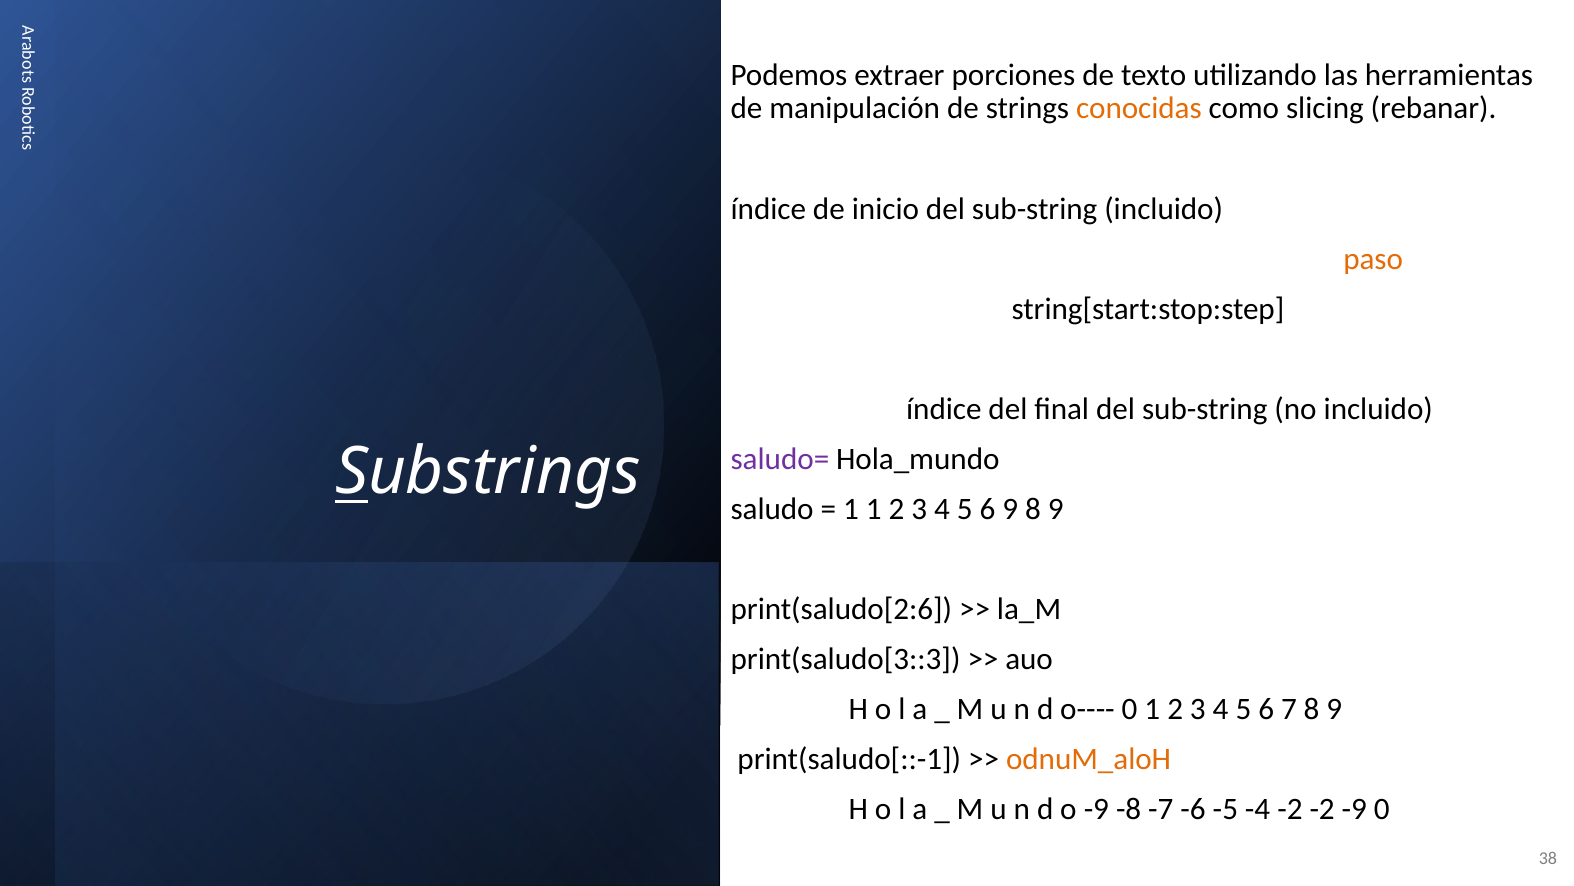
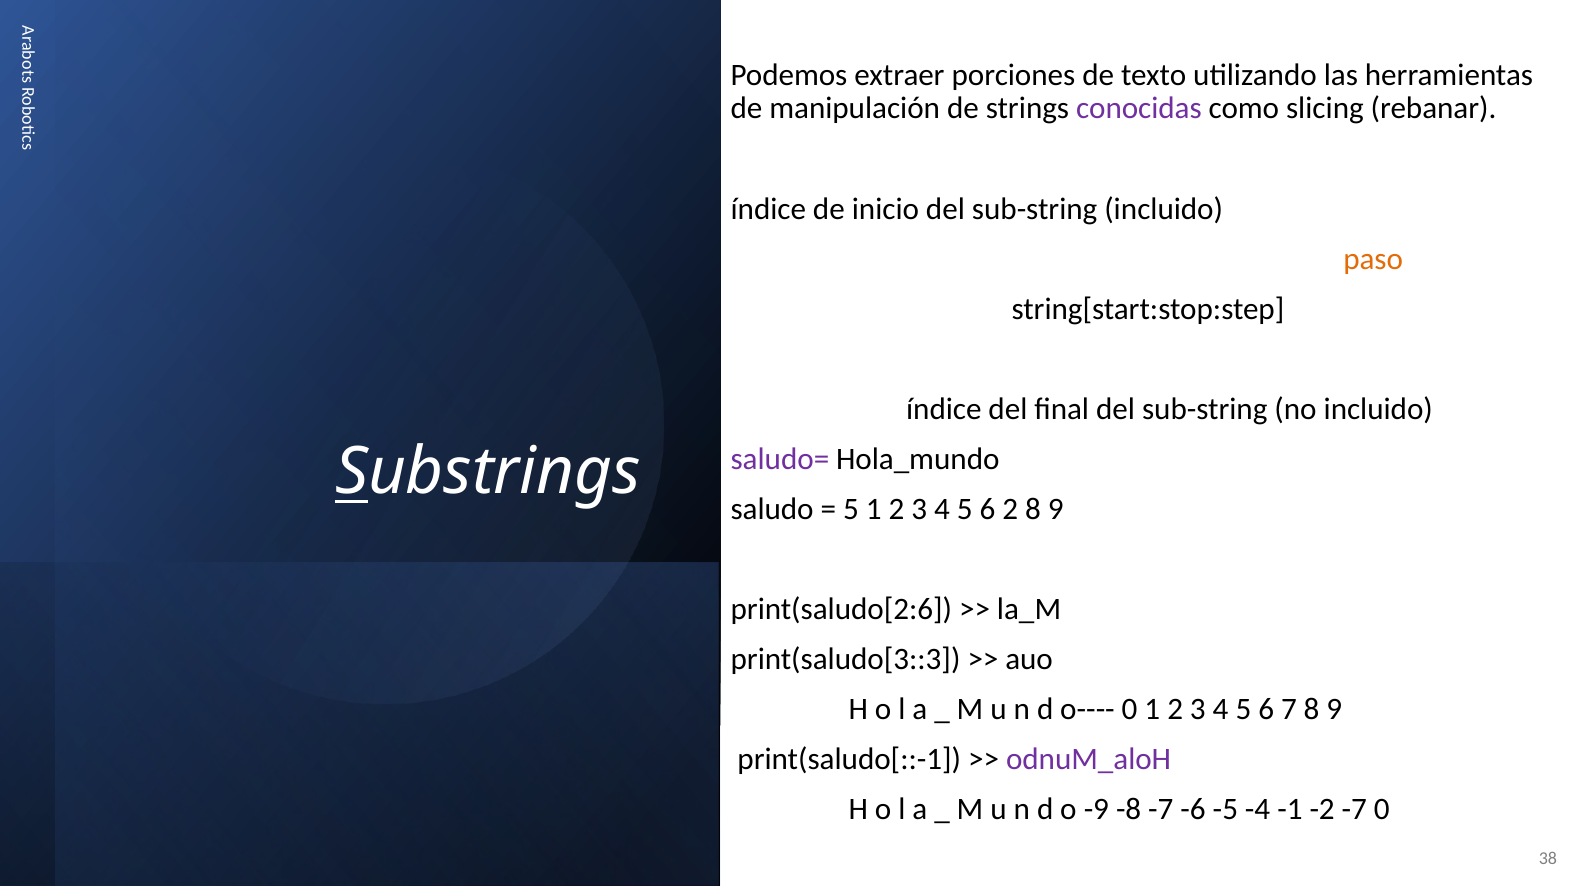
conocidas colour: orange -> purple
1 at (851, 509): 1 -> 5
6 9: 9 -> 2
odnuM_aloH colour: orange -> purple
-4 -2: -2 -> -1
-2 -9: -9 -> -7
